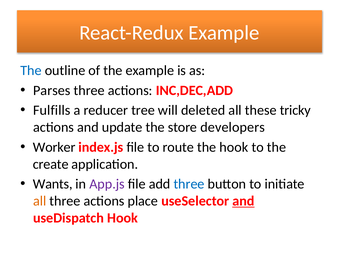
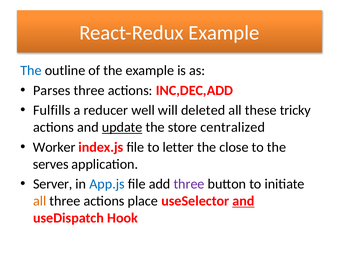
tree: tree -> well
update underline: none -> present
developers: developers -> centralized
route: route -> letter
the hook: hook -> close
create: create -> serves
Wants: Wants -> Server
App.js colour: purple -> blue
three at (189, 184) colour: blue -> purple
